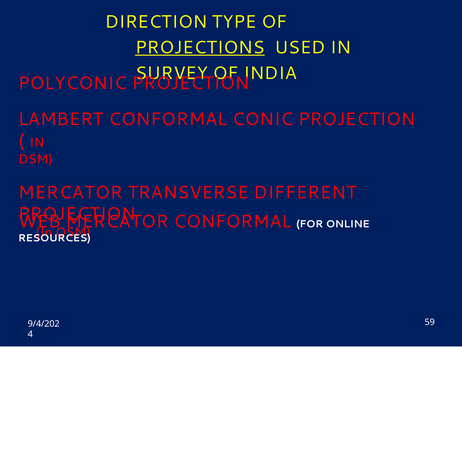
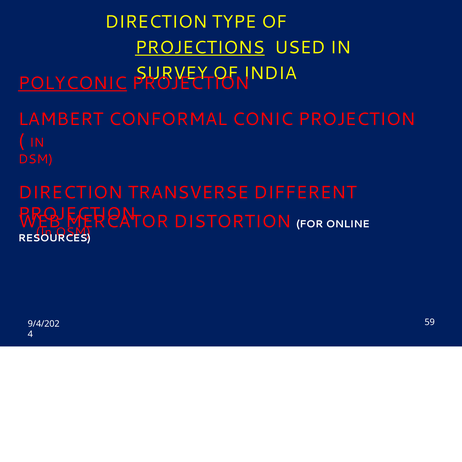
POLYCONIC underline: none -> present
MERCATOR at (70, 192): MERCATOR -> DIRECTION
CONFORMAL at (232, 222): CONFORMAL -> DISTORTION
